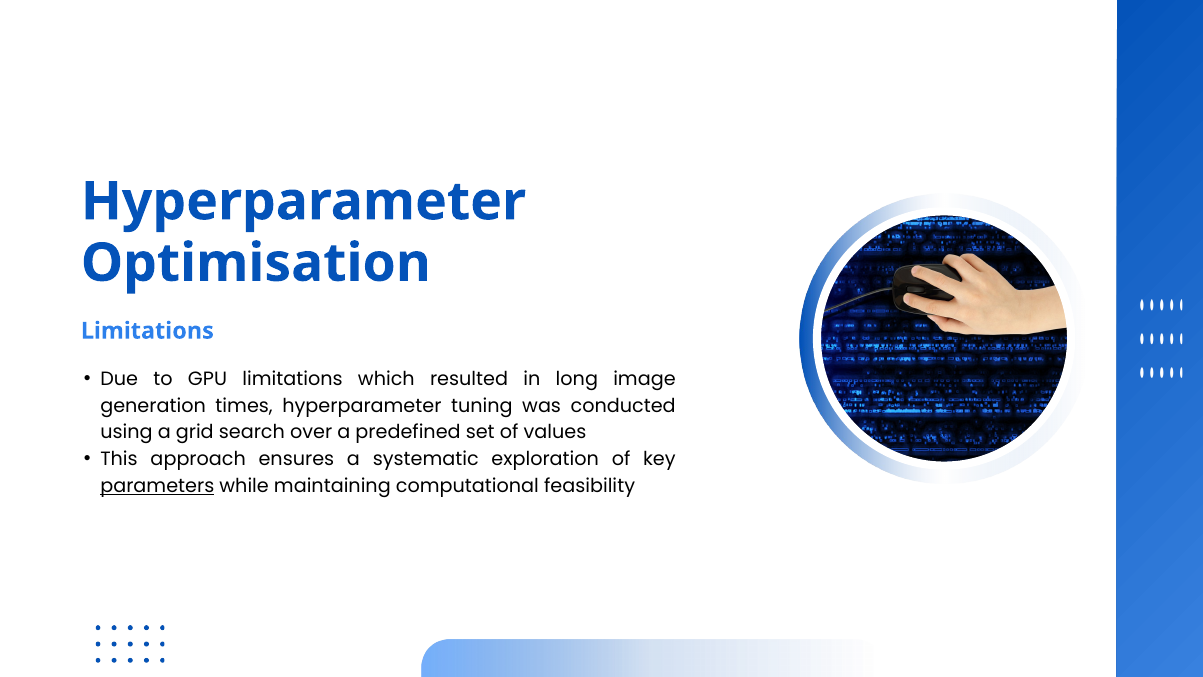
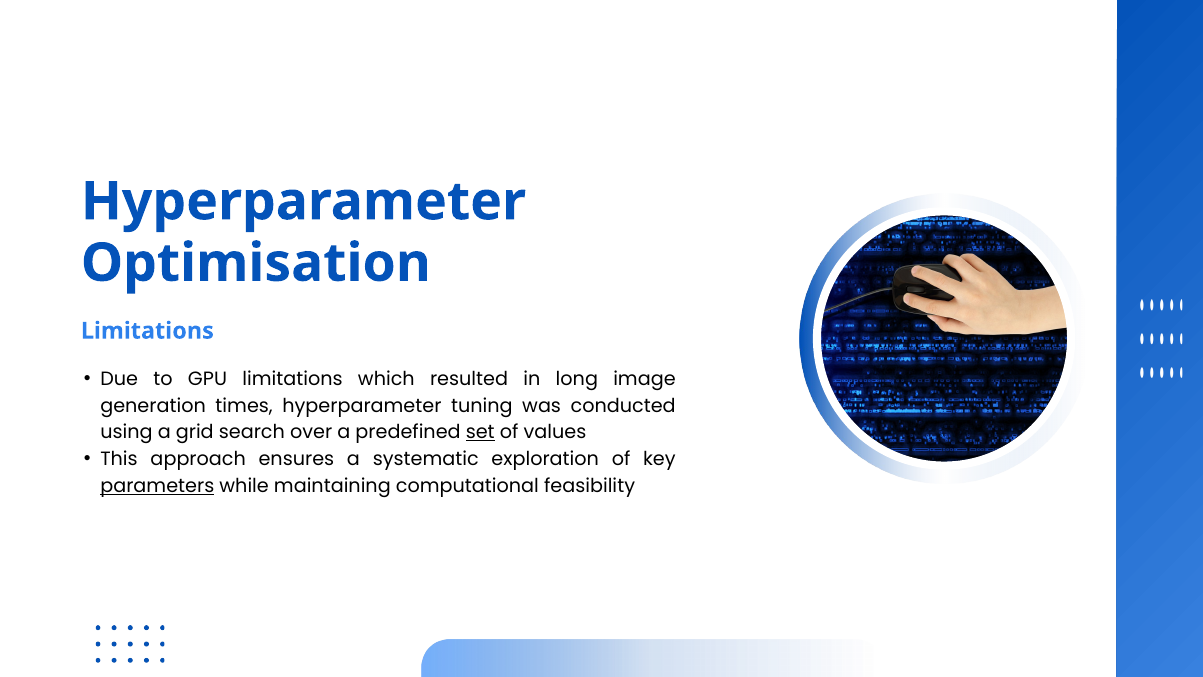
set underline: none -> present
